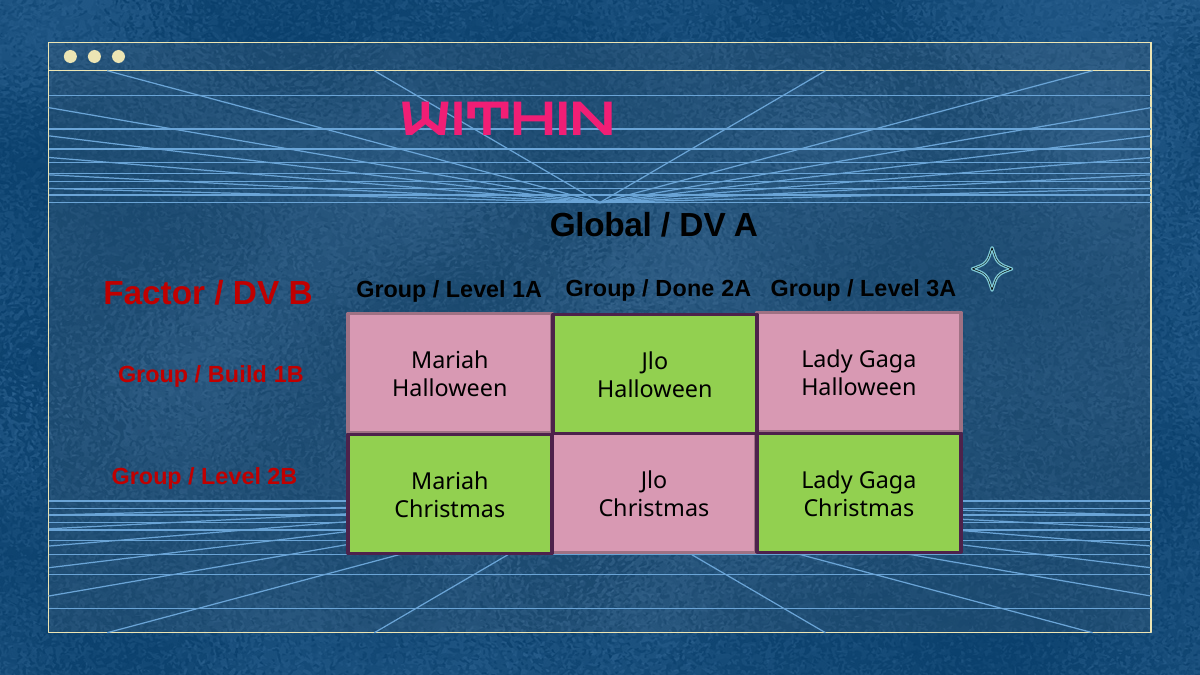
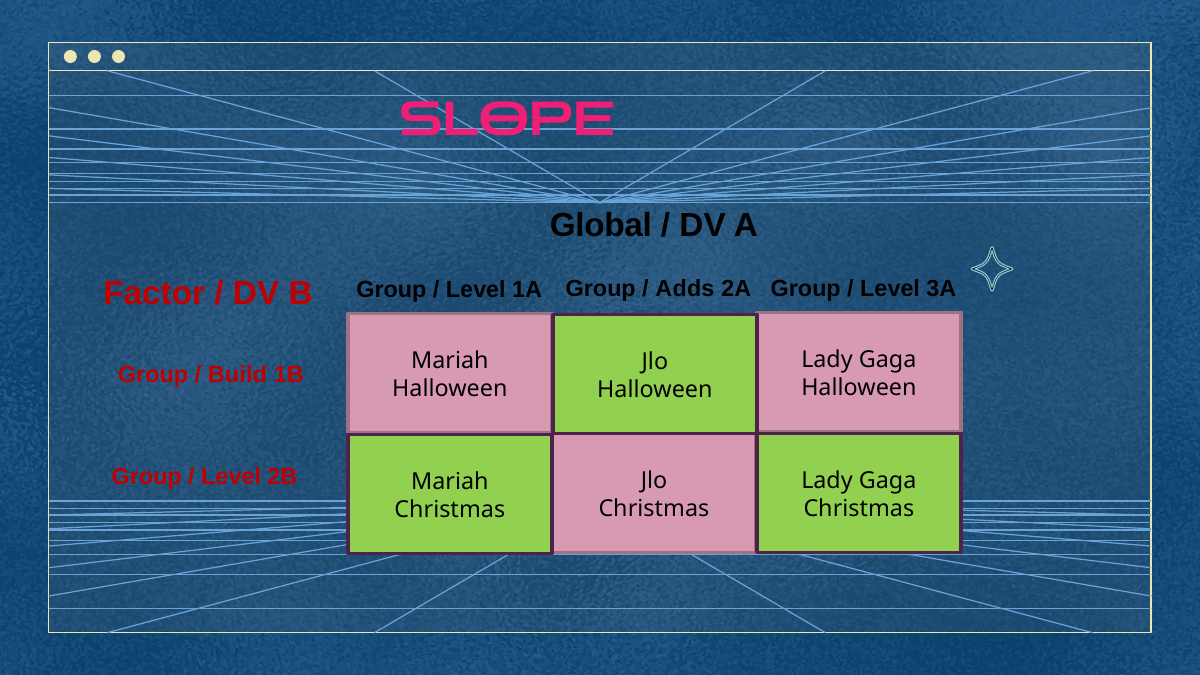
WITHIN: WITHIN -> SLOPE
Done: Done -> Adds
